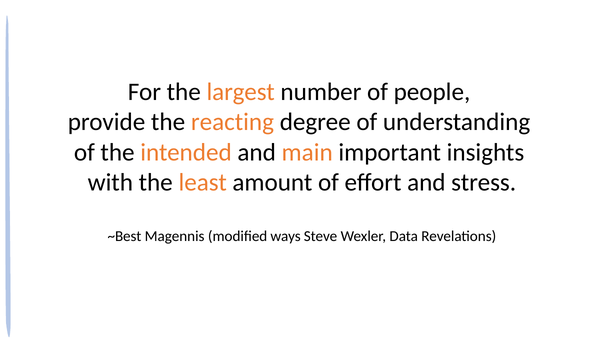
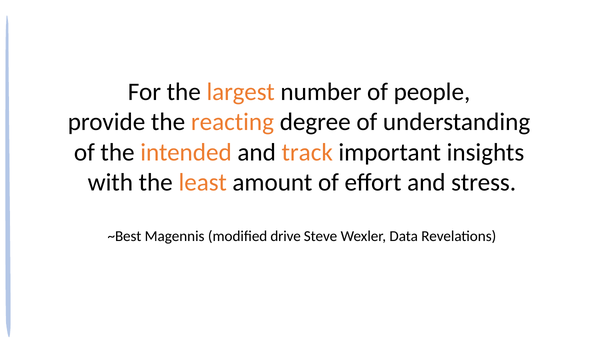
main: main -> track
ways: ways -> drive
